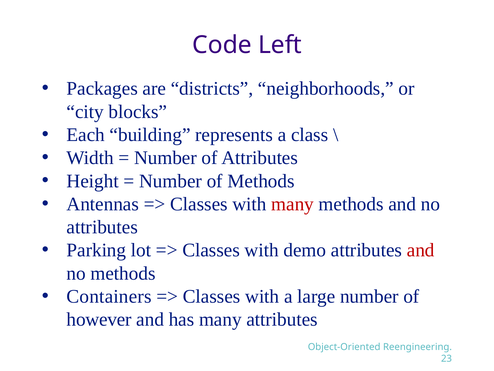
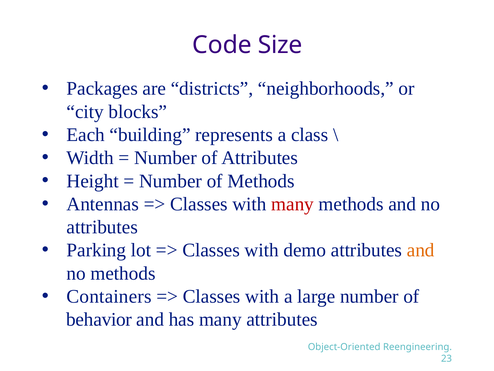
Left: Left -> Size
and at (421, 250) colour: red -> orange
however: however -> behavior
